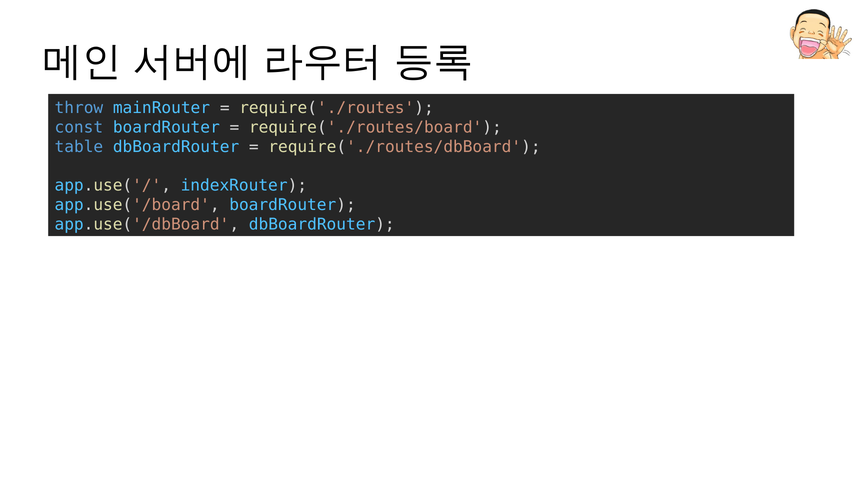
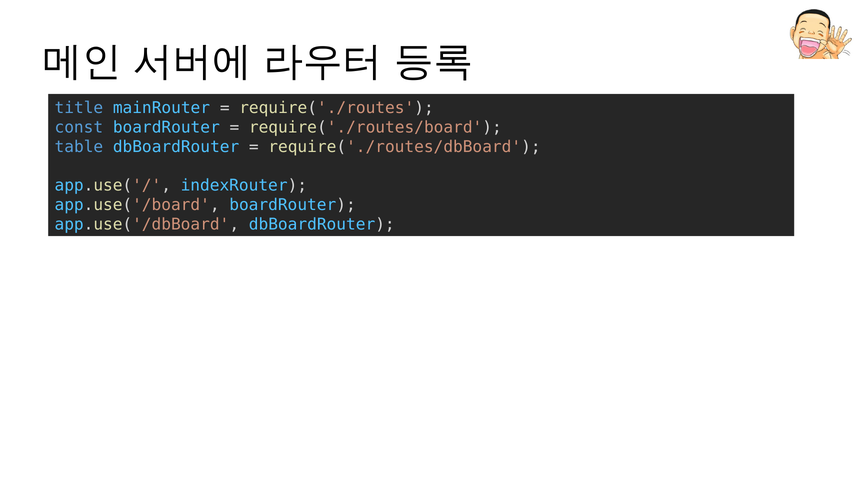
throw: throw -> title
